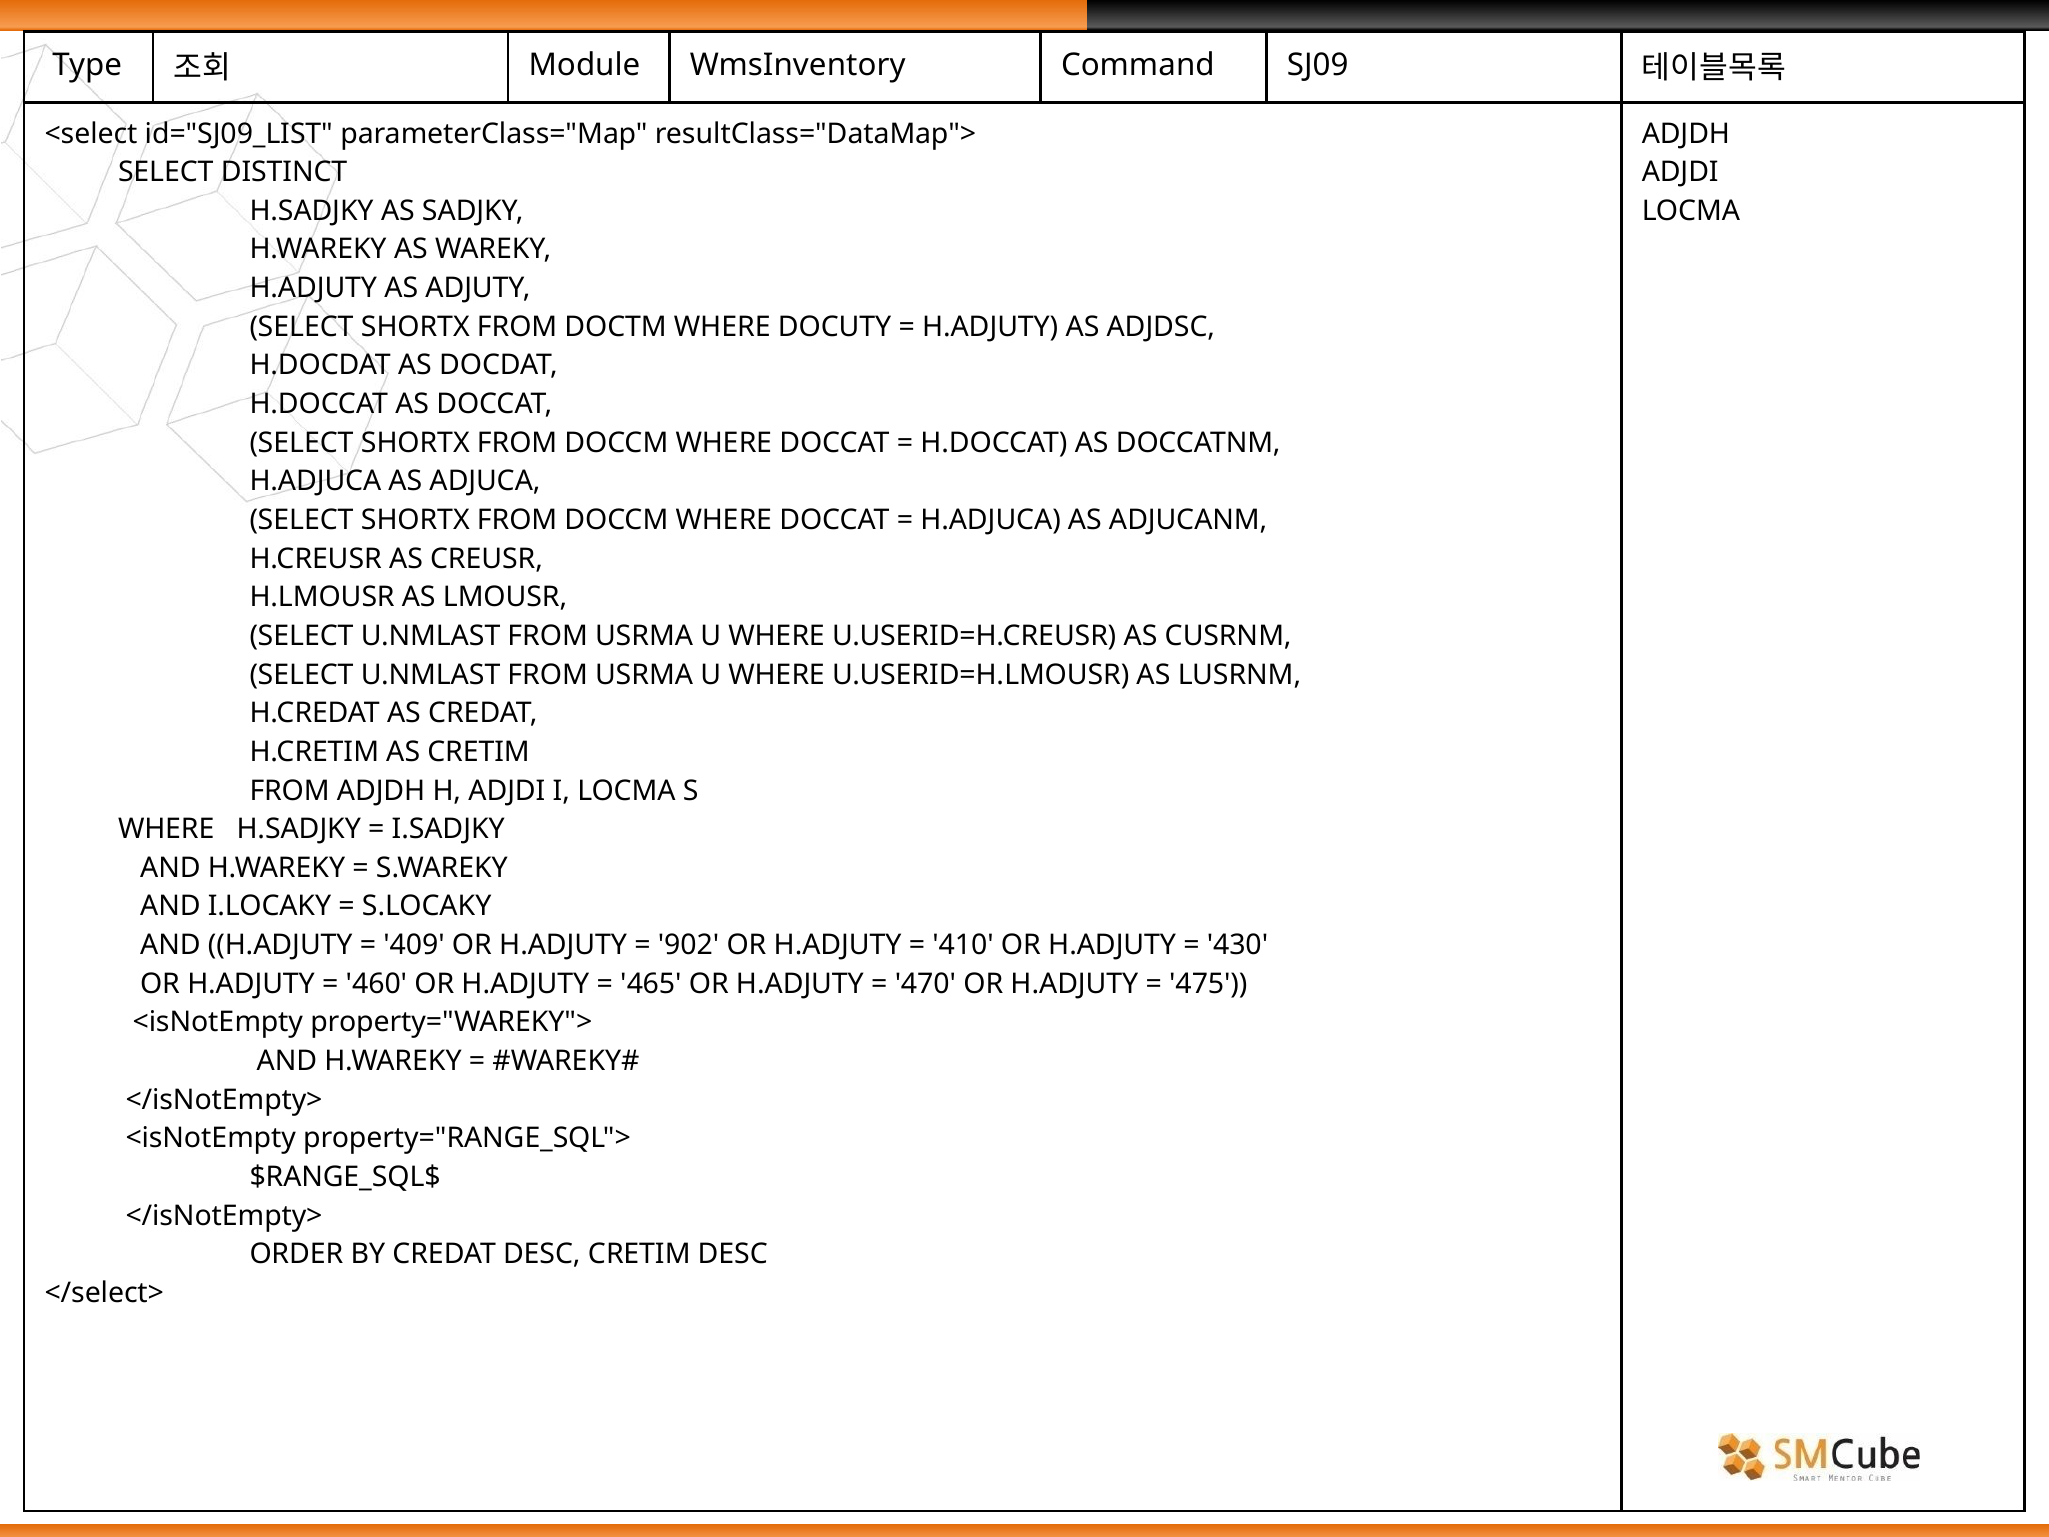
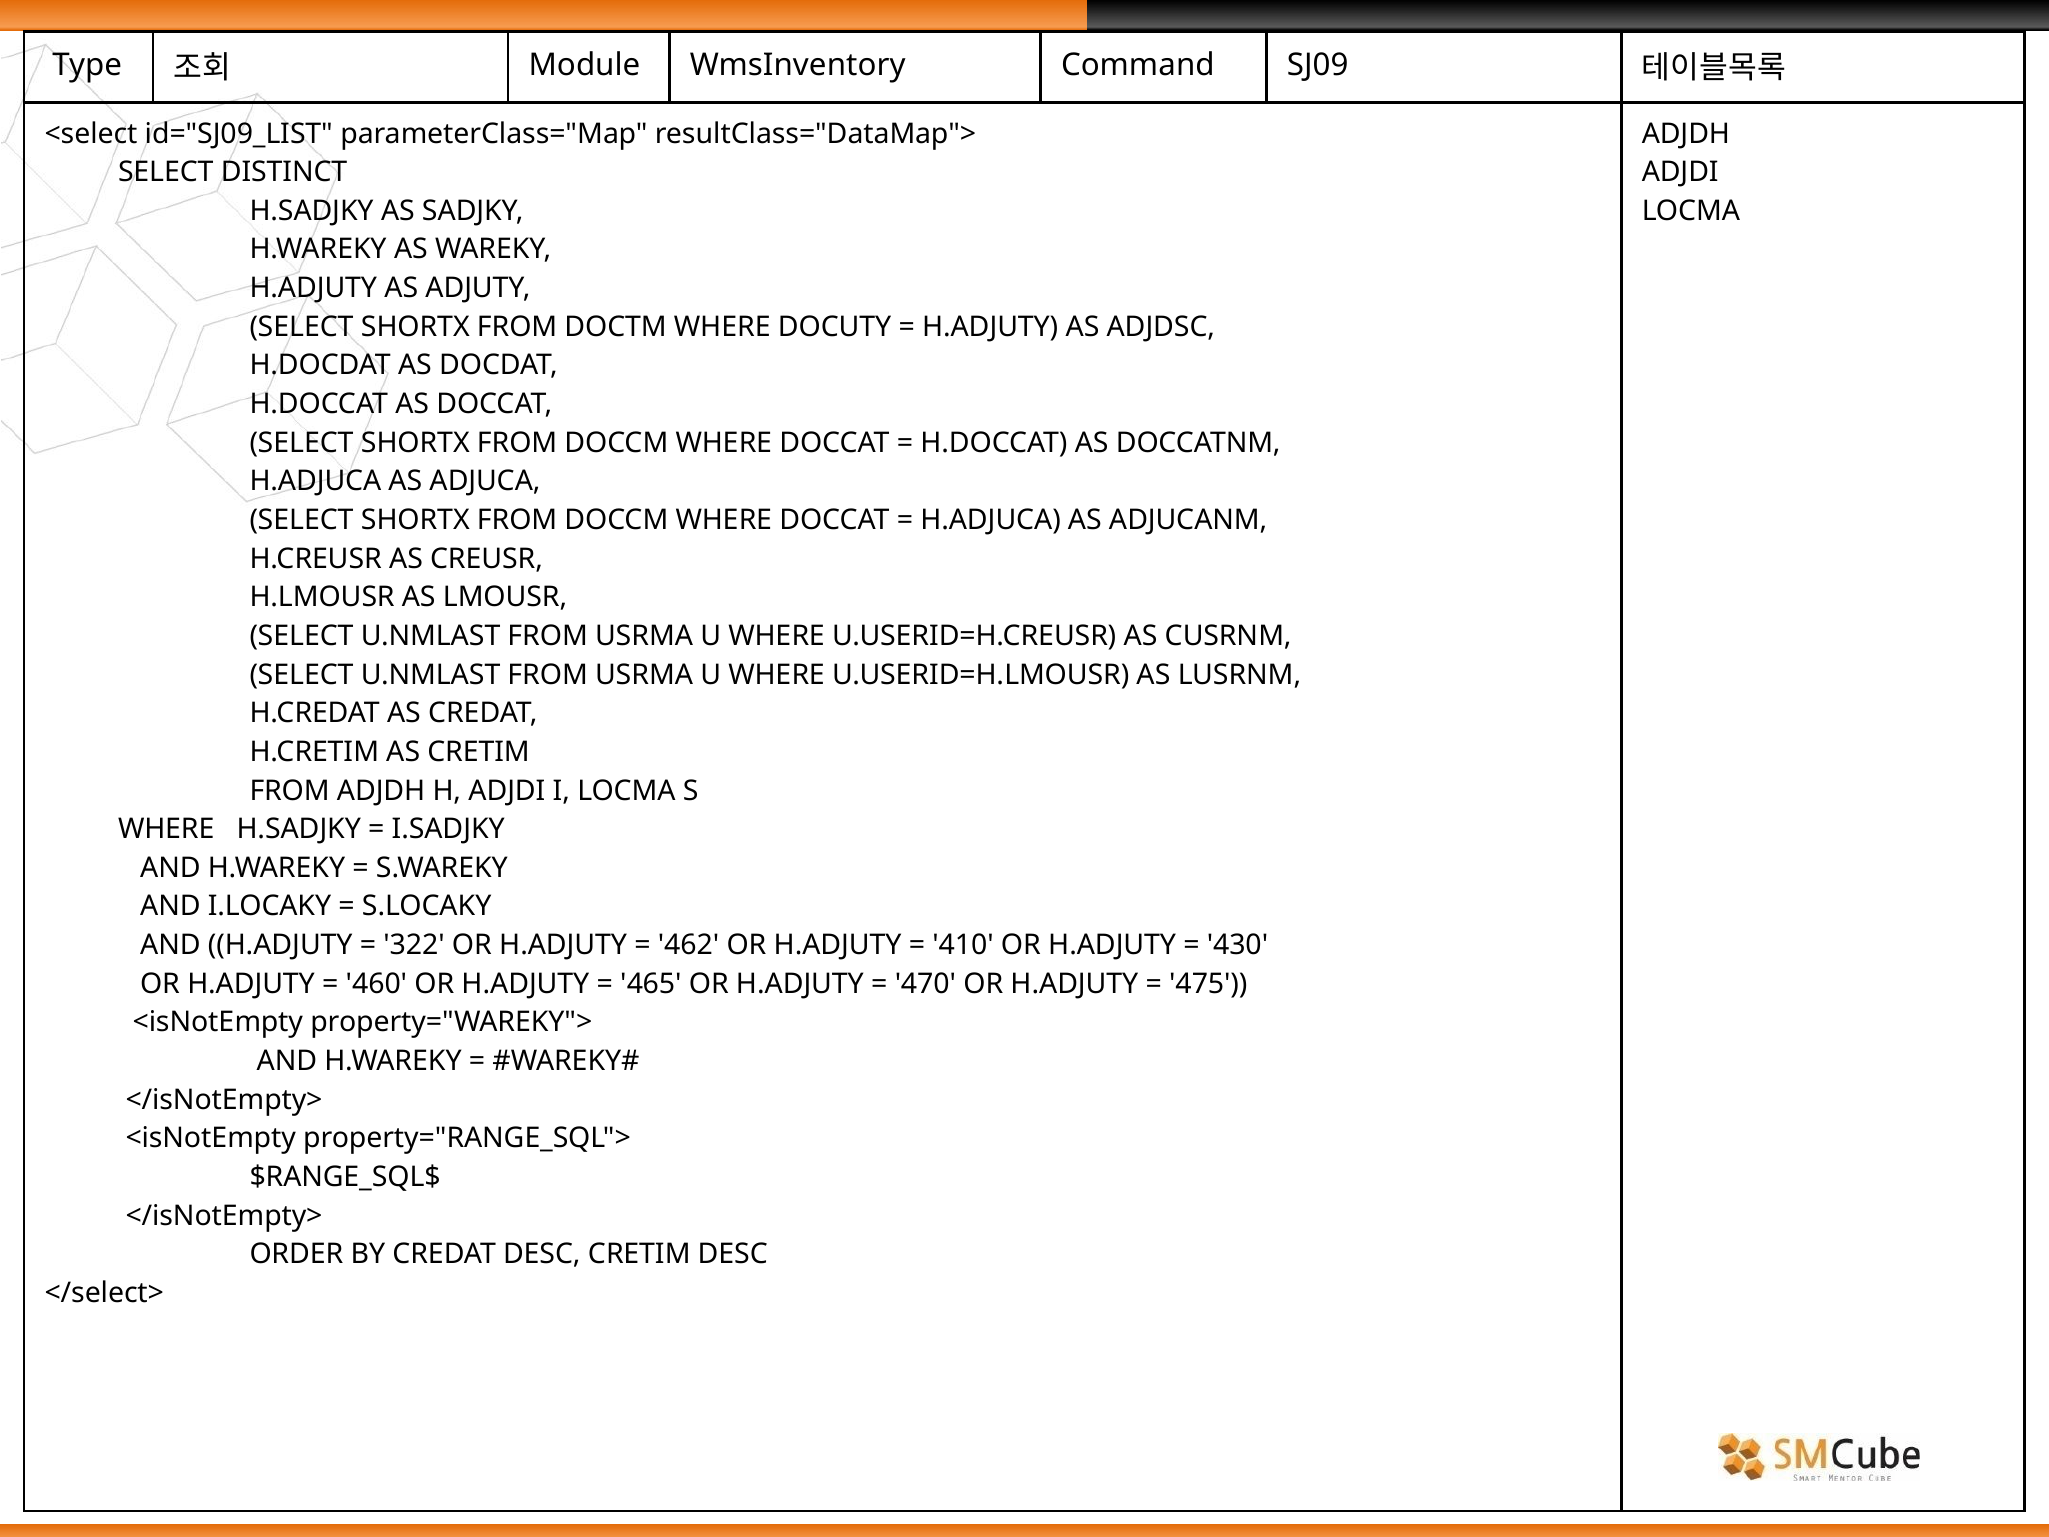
409: 409 -> 322
902: 902 -> 462
